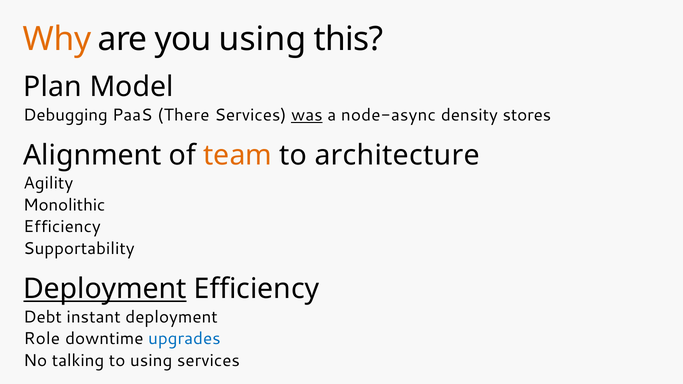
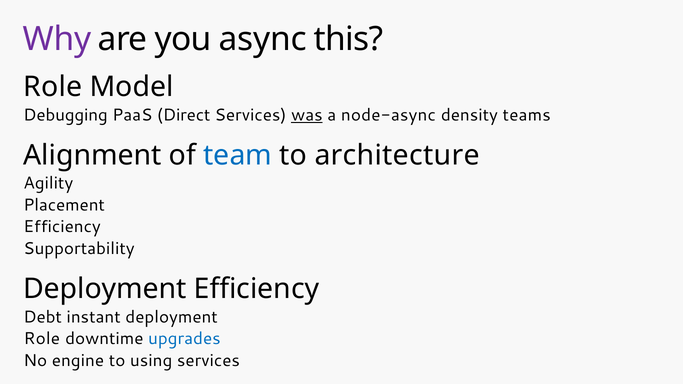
Why colour: orange -> purple
you using: using -> async
Plan at (53, 87): Plan -> Role
There: There -> Direct
stores: stores -> teams
team colour: orange -> blue
Monolithic: Monolithic -> Placement
Deployment at (105, 289) underline: present -> none
talking: talking -> engine
